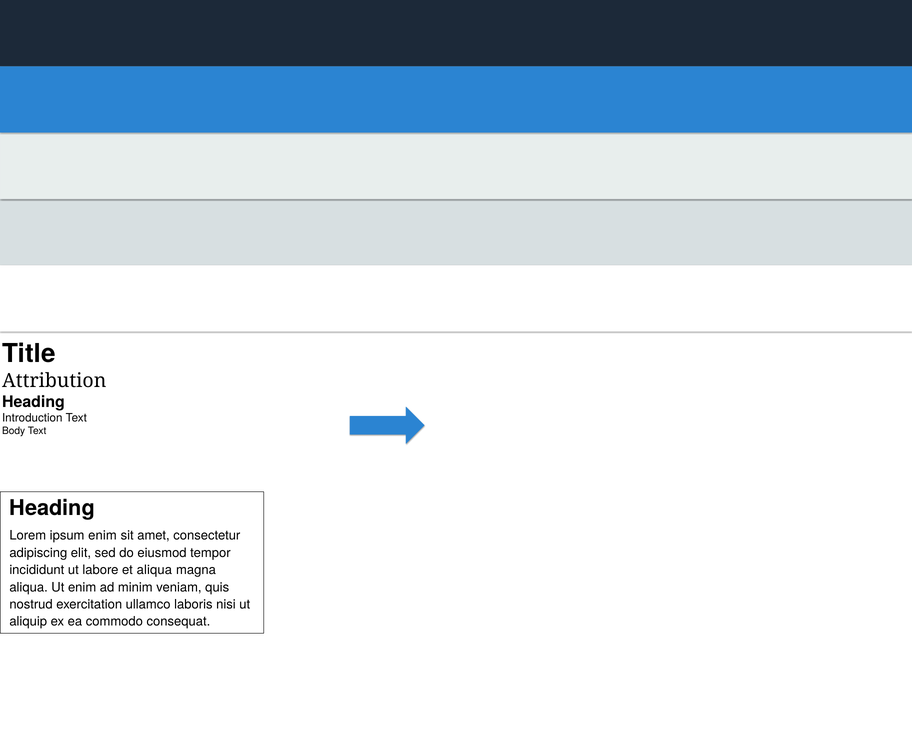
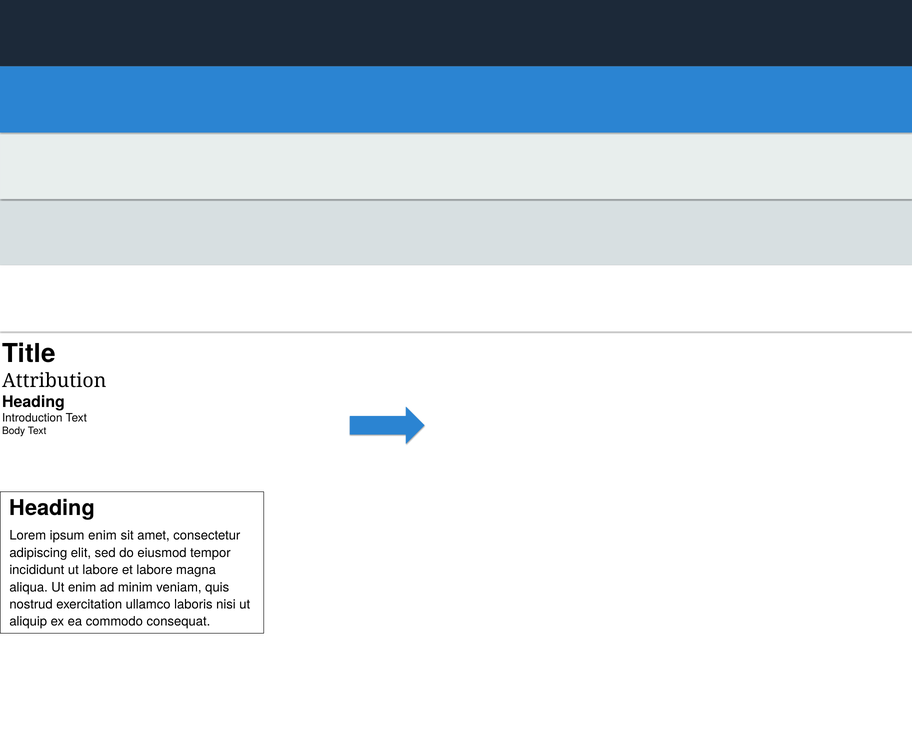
et aliqua: aliqua -> labore
